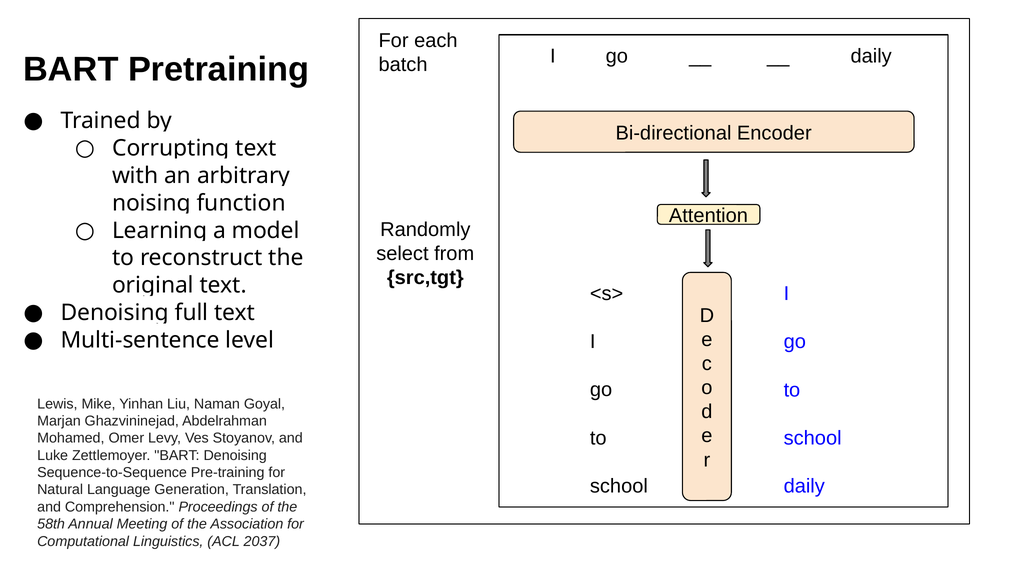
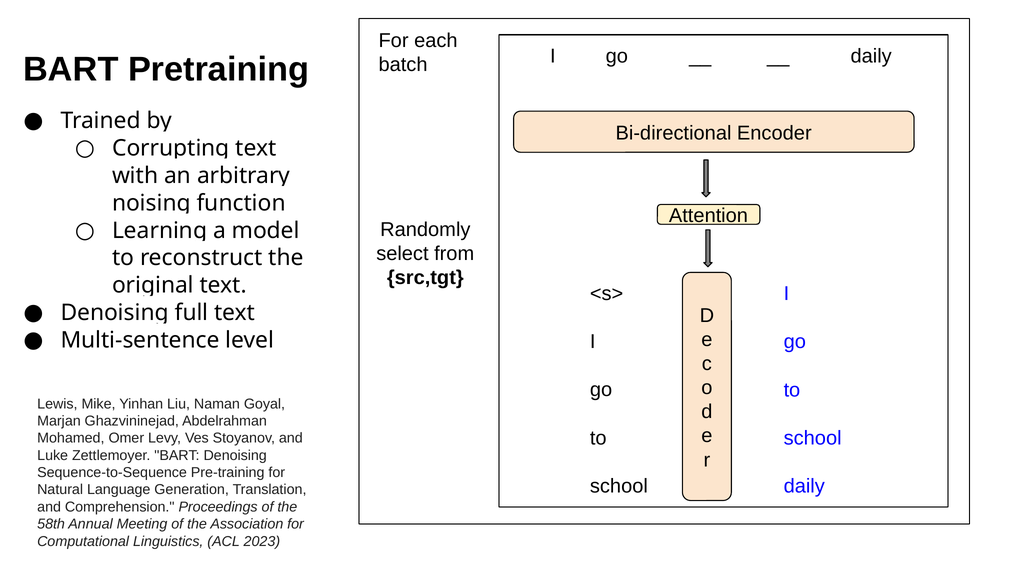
2037: 2037 -> 2023
